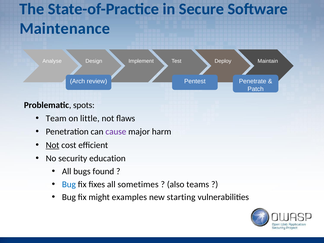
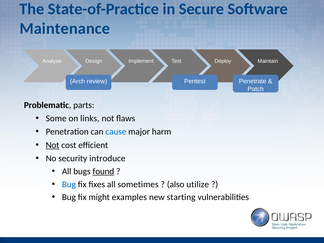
spots: spots -> parts
Team: Team -> Some
little: little -> links
cause colour: purple -> blue
education: education -> introduce
found underline: none -> present
teams: teams -> utilize
